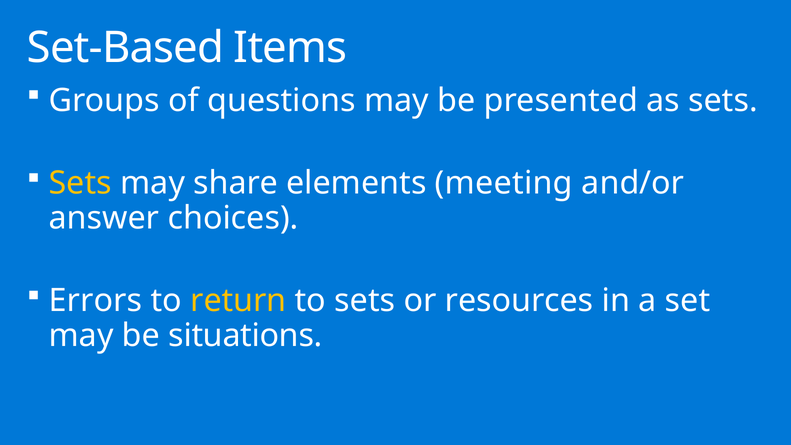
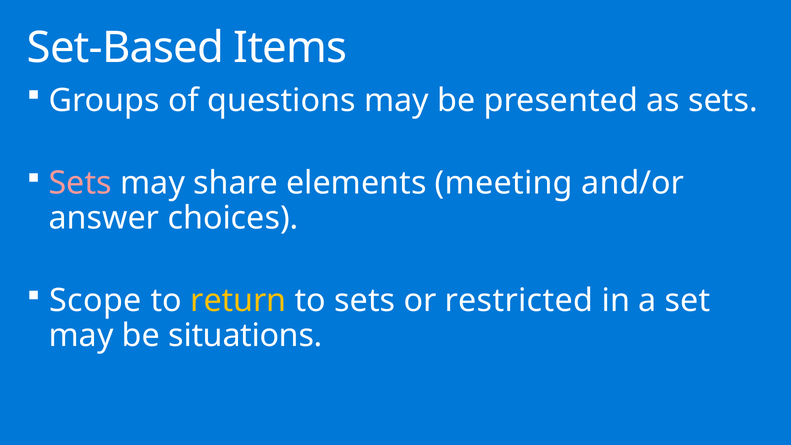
Sets at (80, 183) colour: yellow -> pink
Errors: Errors -> Scope
resources: resources -> restricted
